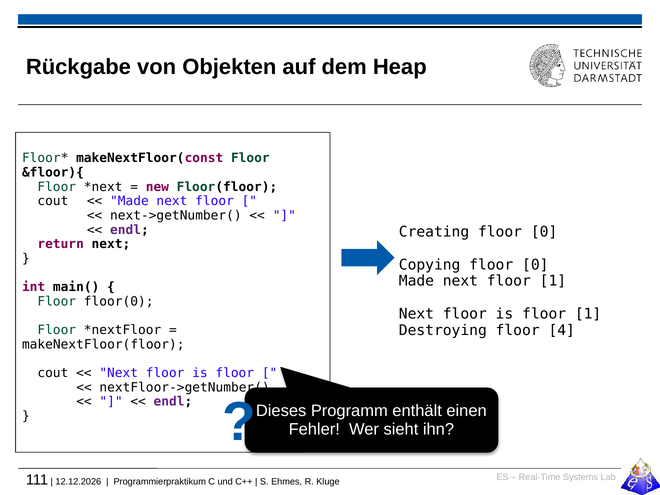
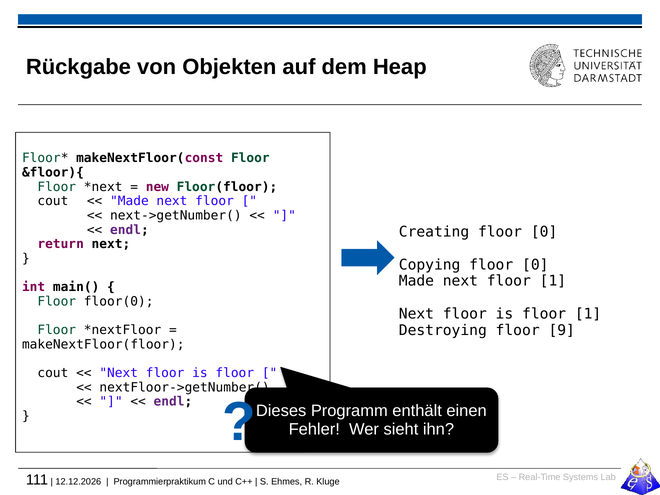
4: 4 -> 9
